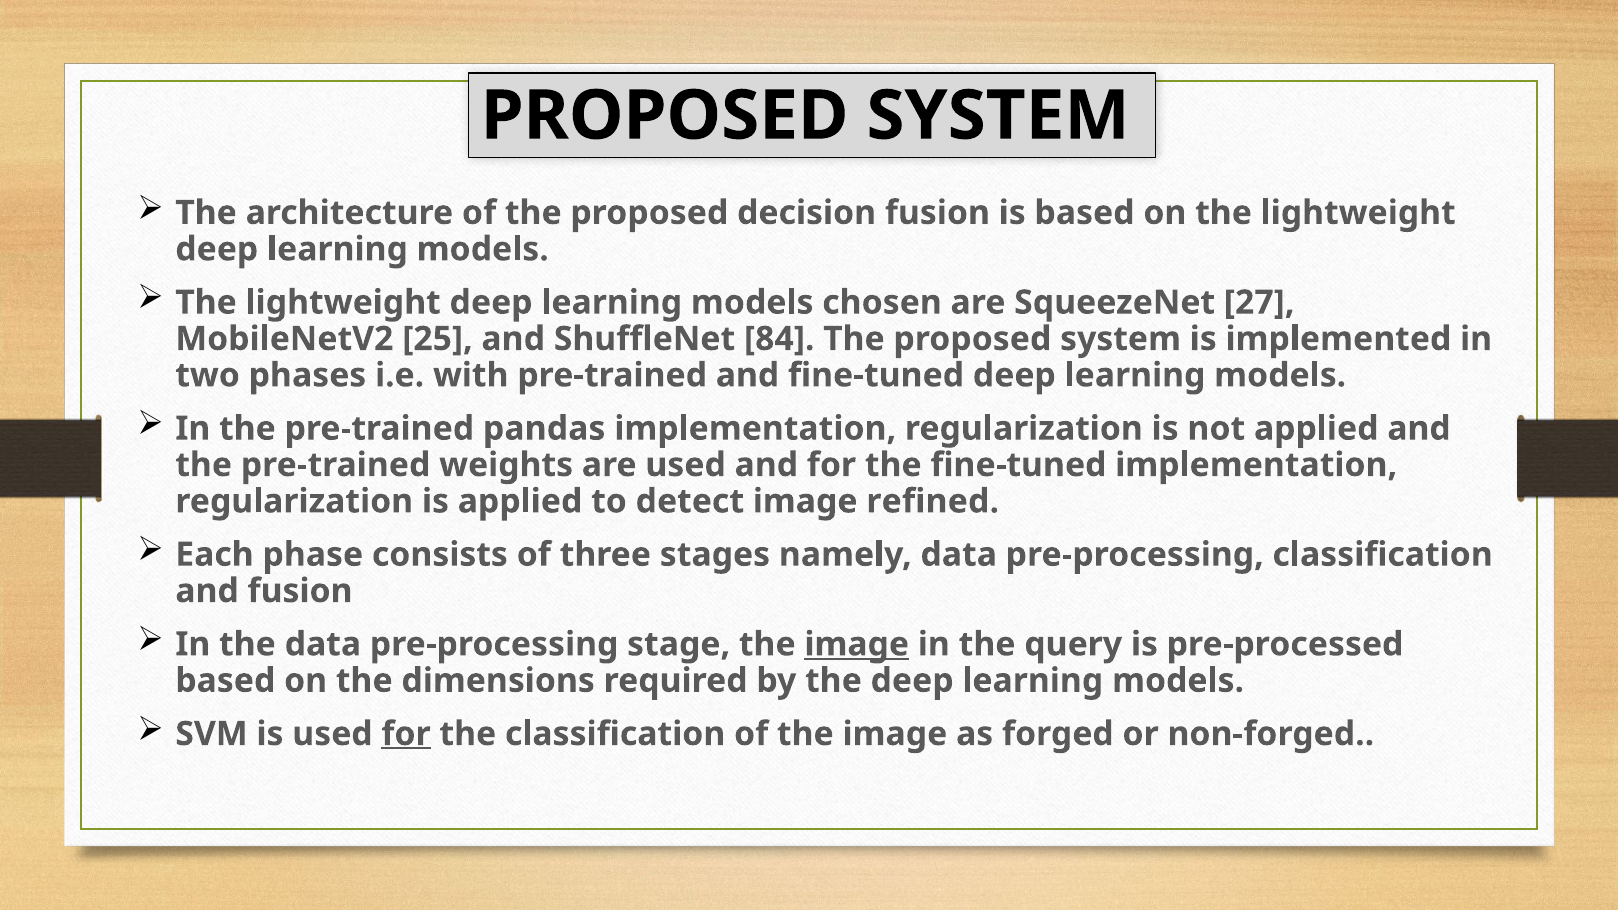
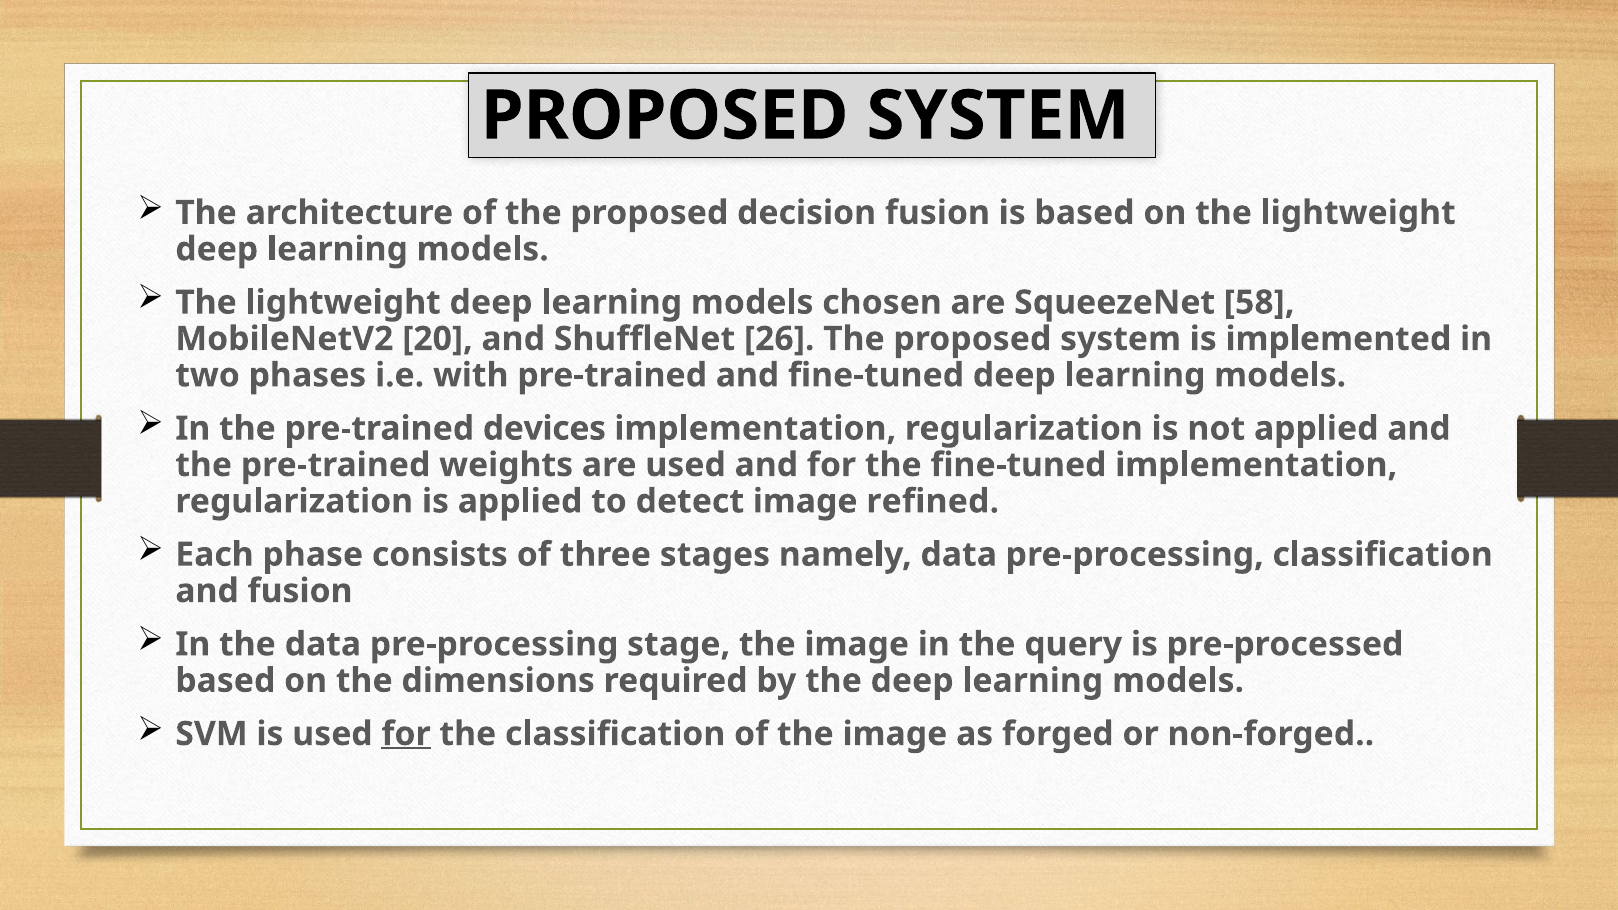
27: 27 -> 58
25: 25 -> 20
84: 84 -> 26
pandas: pandas -> devices
image at (857, 644) underline: present -> none
